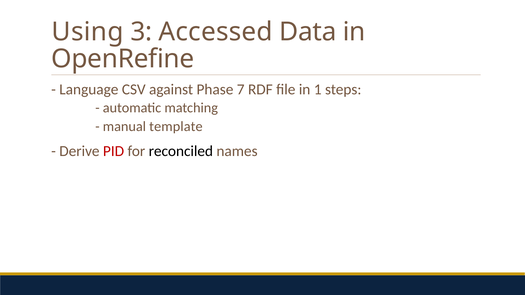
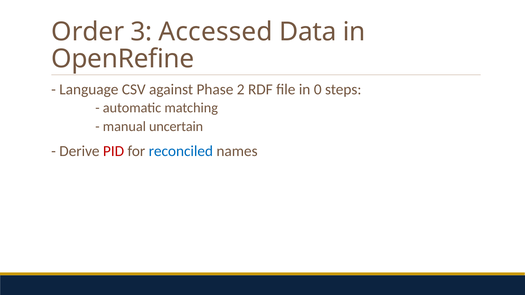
Using: Using -> Order
7: 7 -> 2
1: 1 -> 0
template: template -> uncertain
reconciled colour: black -> blue
